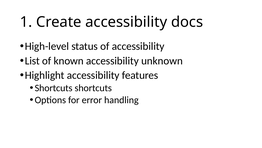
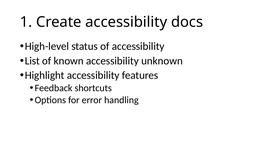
Shortcuts at (54, 88): Shortcuts -> Feedback
